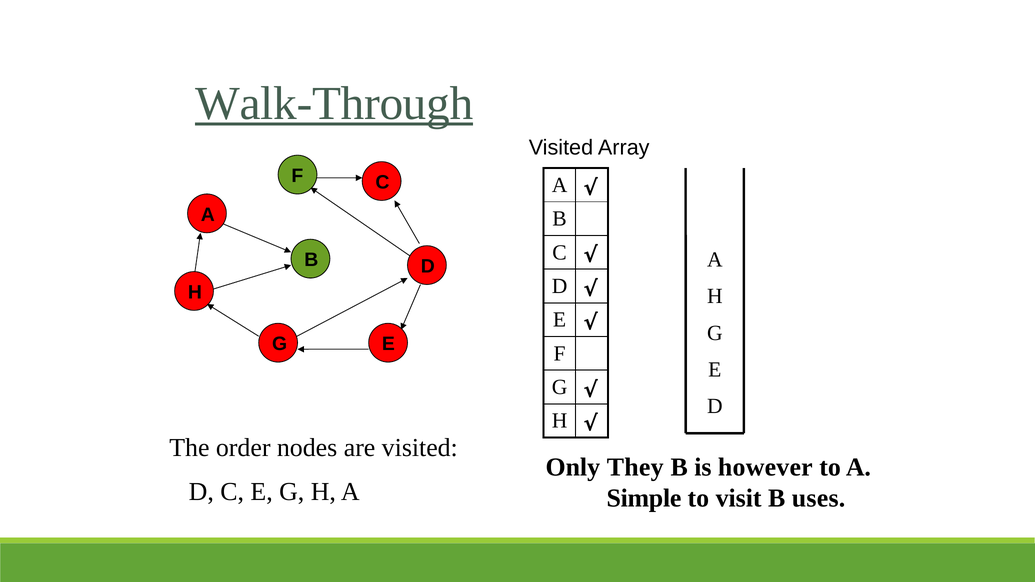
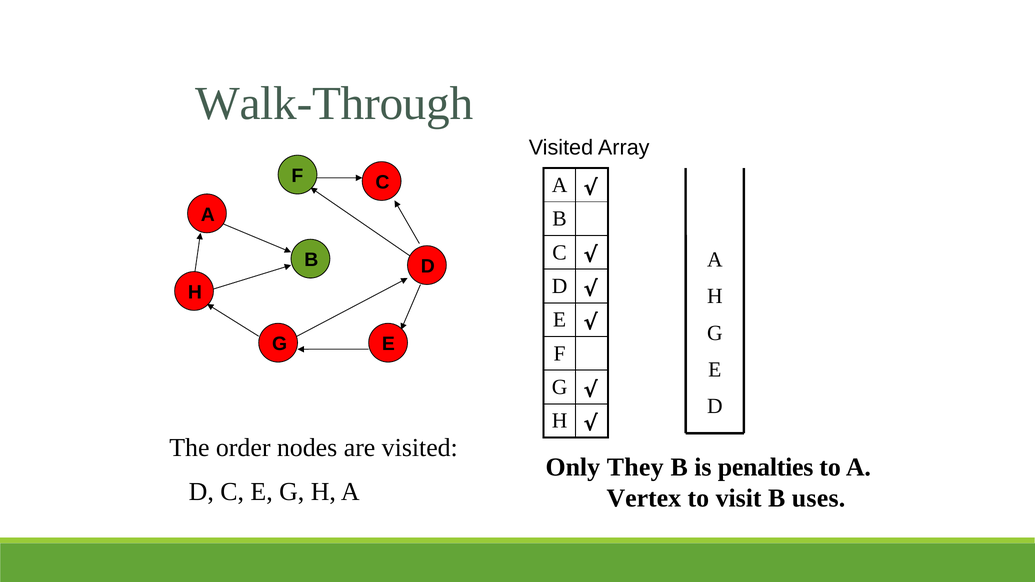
Walk-Through underline: present -> none
however: however -> penalties
Simple: Simple -> Vertex
